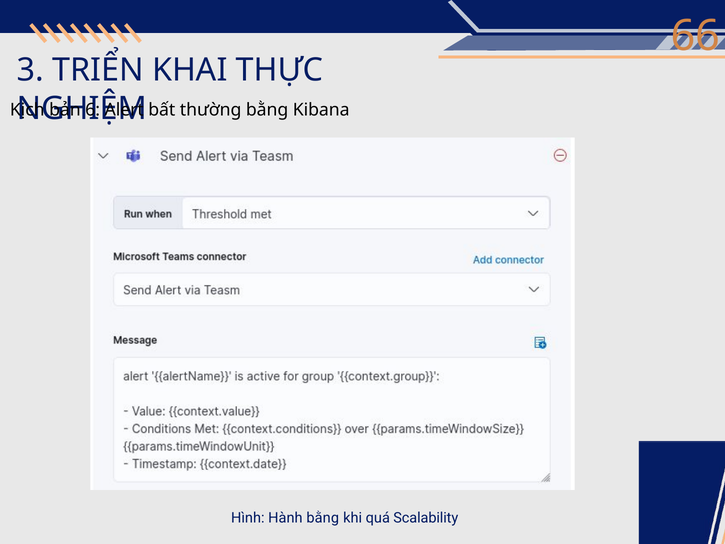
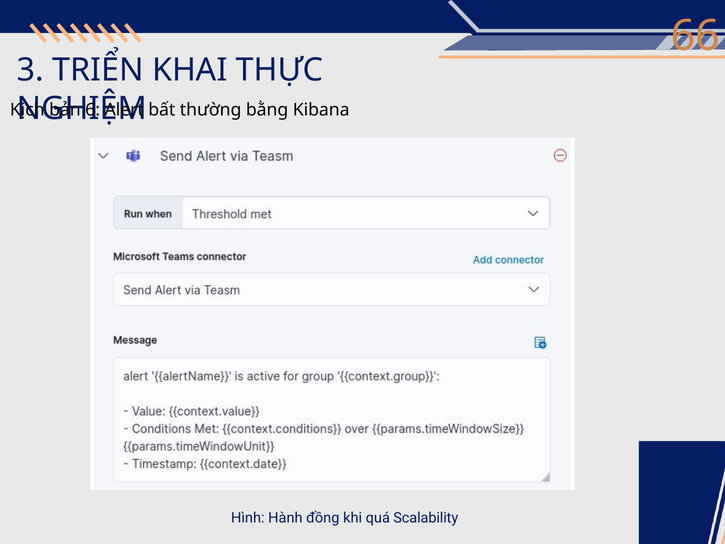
Hành bằng: bằng -> đồng
